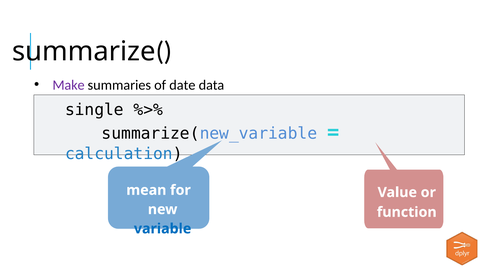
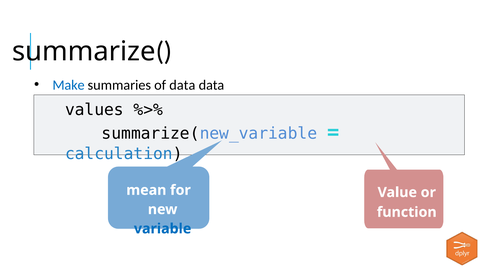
Make colour: purple -> blue
of date: date -> data
single: single -> values
